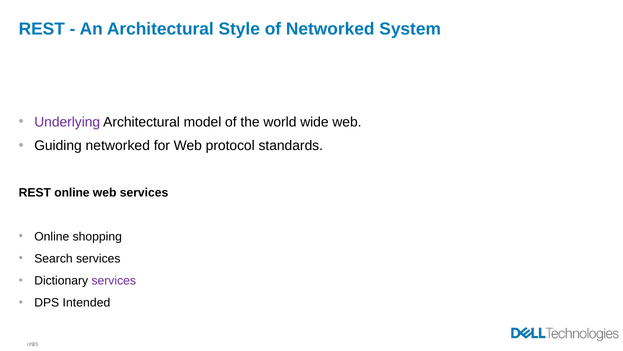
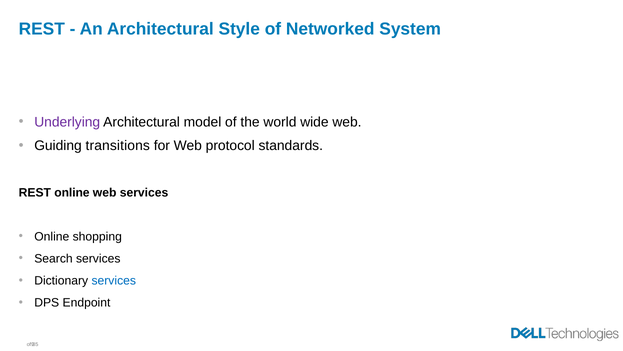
Guiding networked: networked -> transitions
services at (114, 280) colour: purple -> blue
Intended: Intended -> Endpoint
